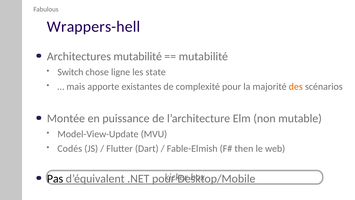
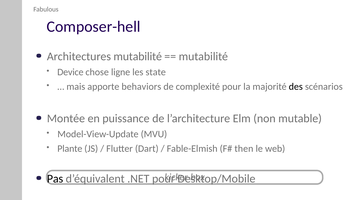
Wrappers-hell: Wrappers-hell -> Composer-hell
Switch: Switch -> Device
existantes: existantes -> behaviors
des colour: orange -> black
Codés: Codés -> Plante
